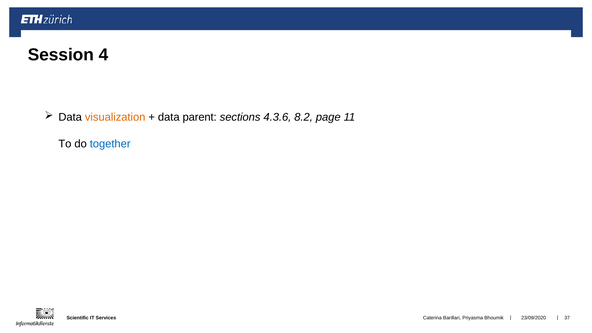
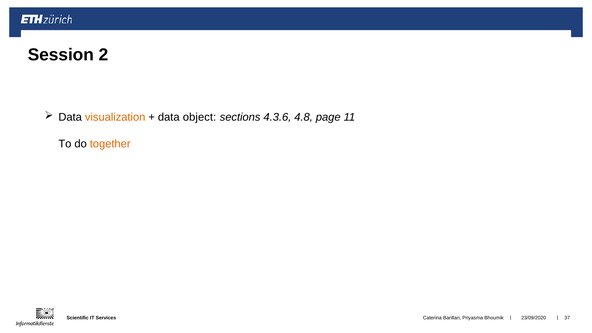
4: 4 -> 2
parent: parent -> object
8.2: 8.2 -> 4.8
together colour: blue -> orange
